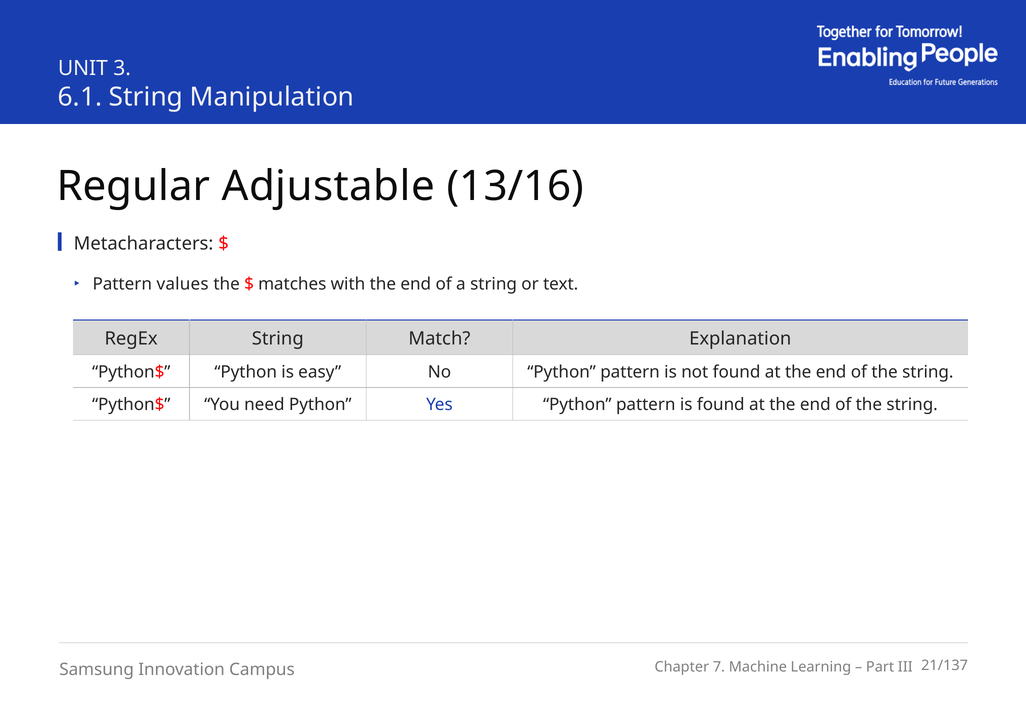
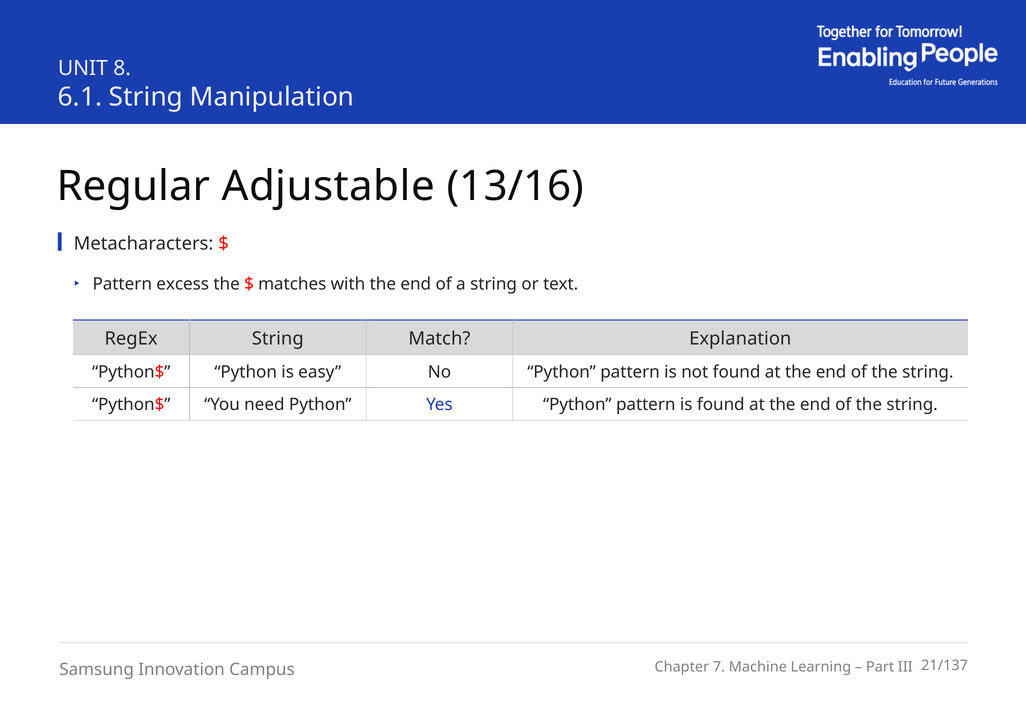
3: 3 -> 8
values: values -> excess
